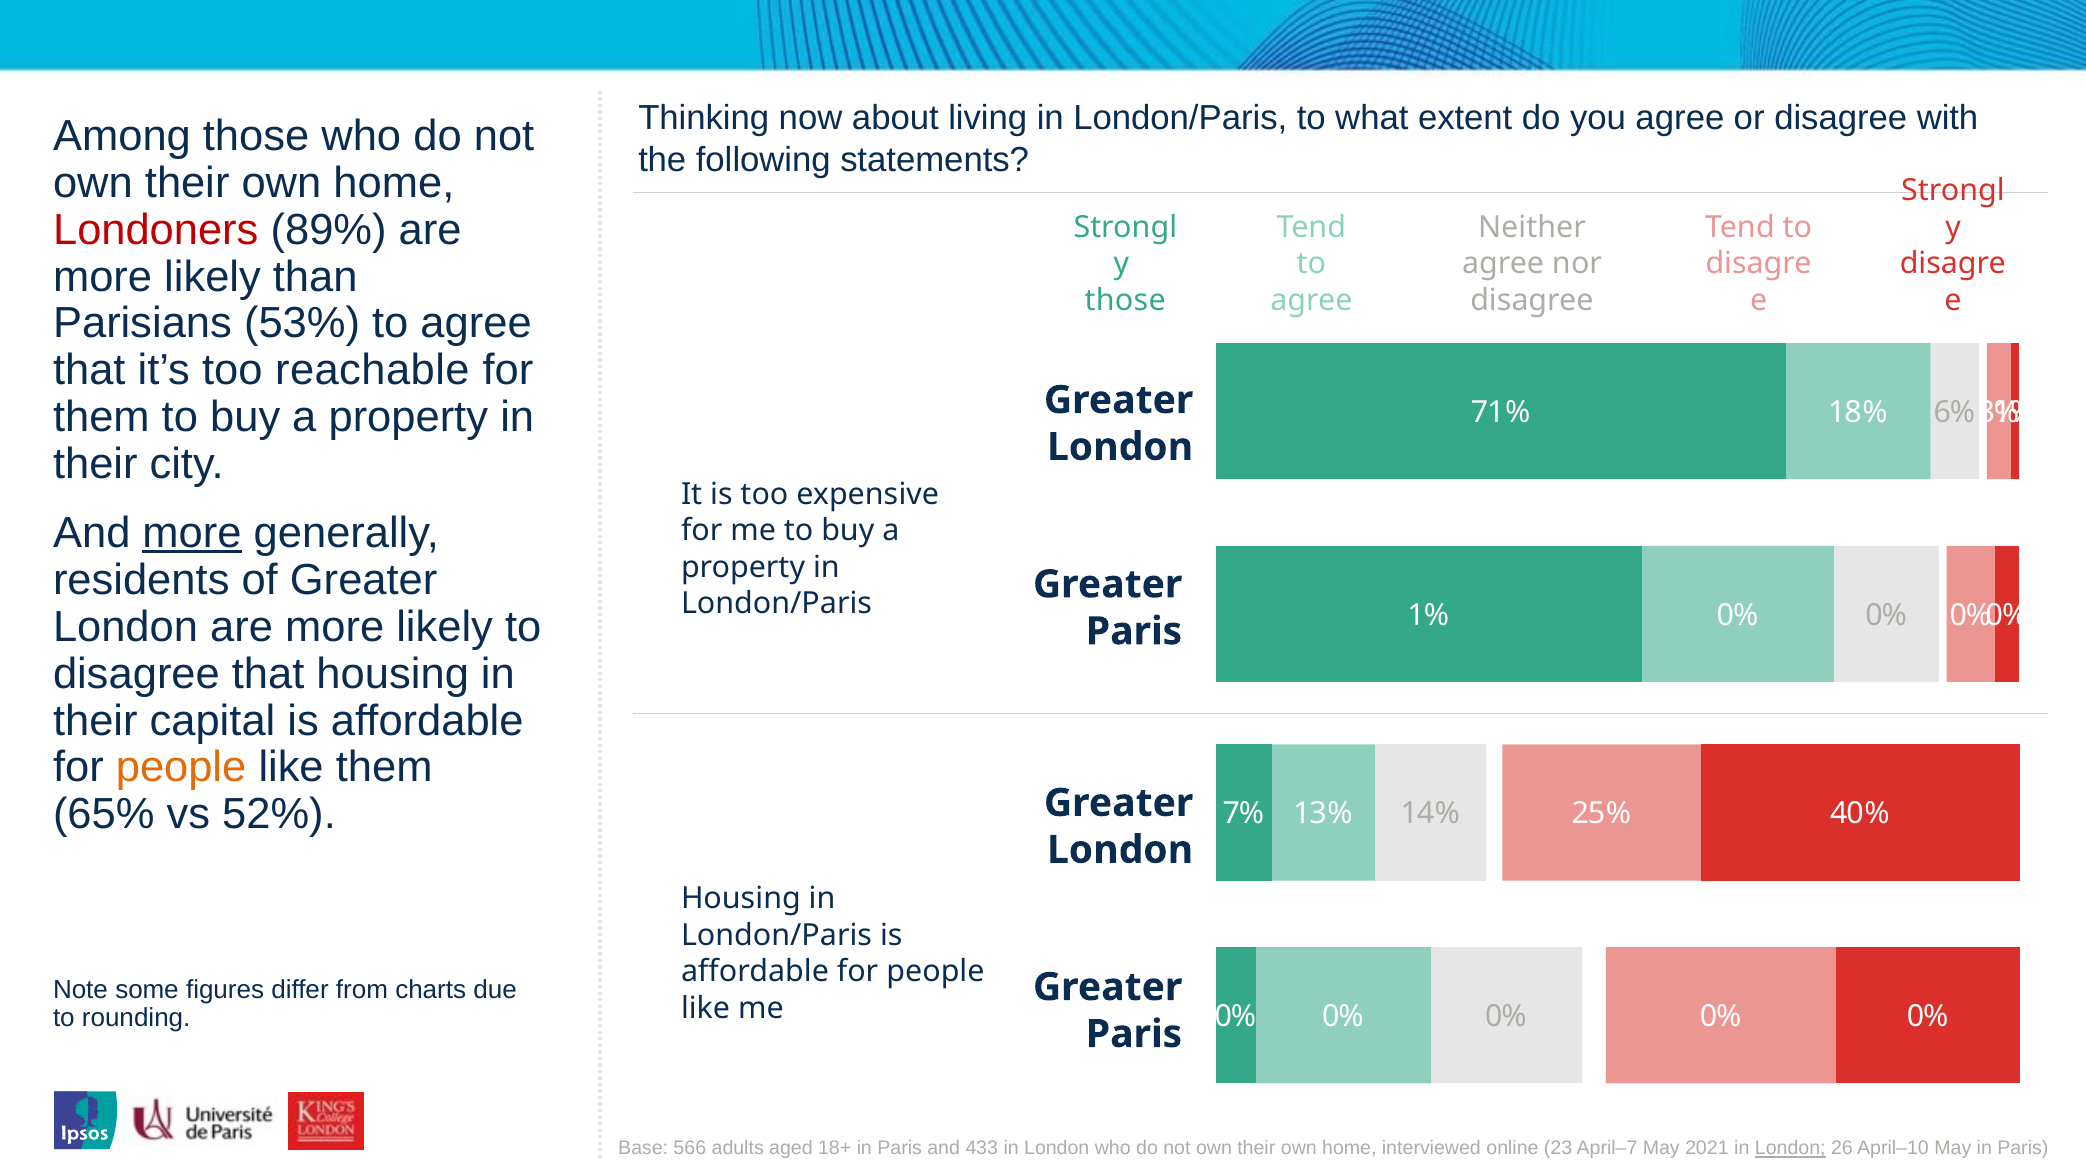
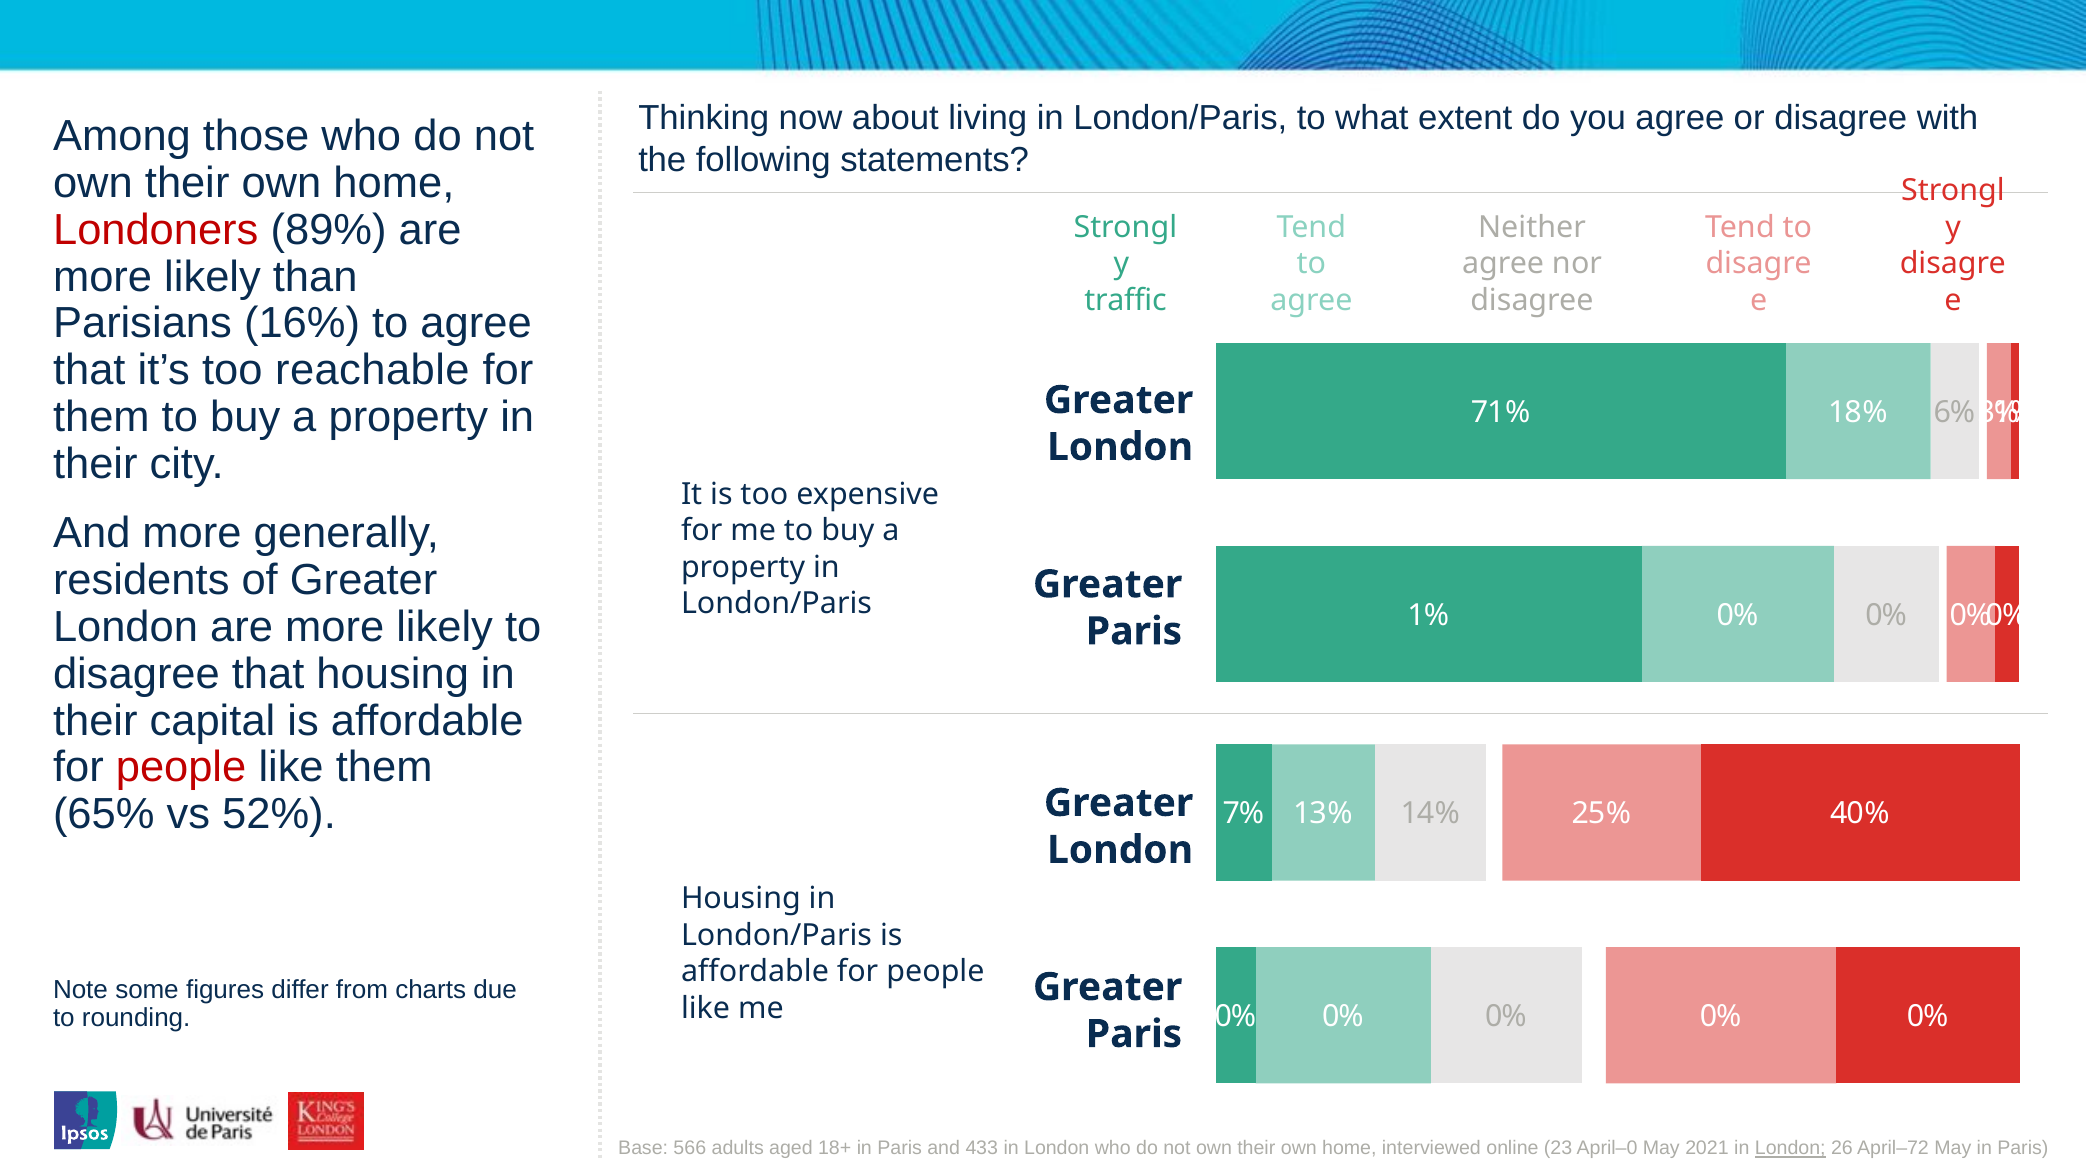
those at (1125, 301): those -> traffic
53%: 53% -> 16%
more at (192, 533) underline: present -> none
people at (181, 768) colour: orange -> red
April–7: April–7 -> April–0
April–10: April–10 -> April–72
